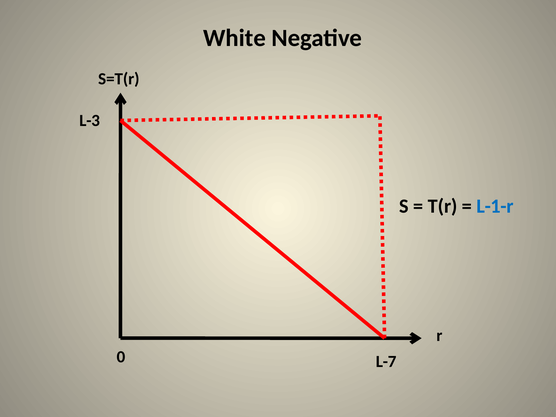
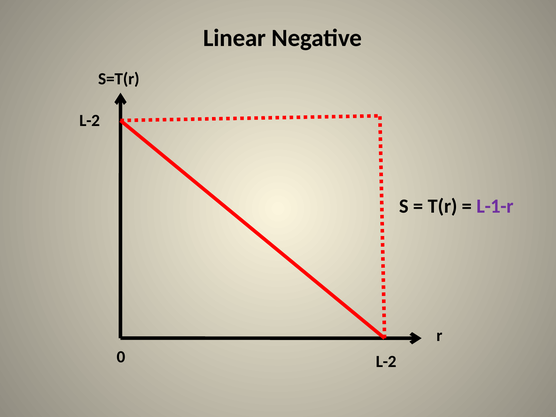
White: White -> Linear
L-3 at (90, 121): L-3 -> L-2
L-1-r colour: blue -> purple
0 L-7: L-7 -> L-2
